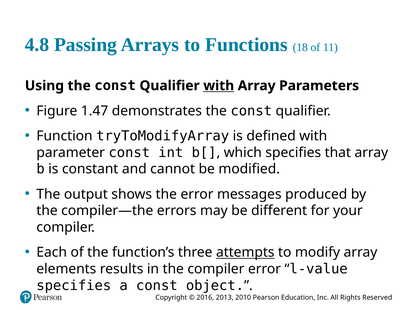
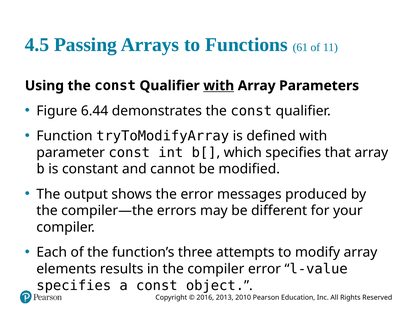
4.8: 4.8 -> 4.5
18: 18 -> 61
1.47: 1.47 -> 6.44
attempts underline: present -> none
